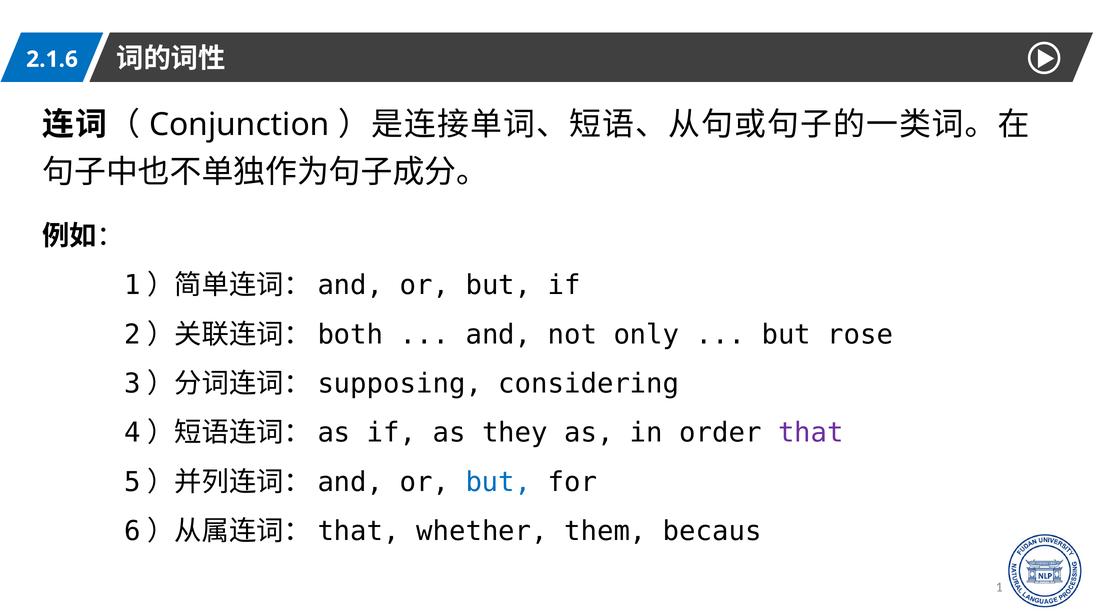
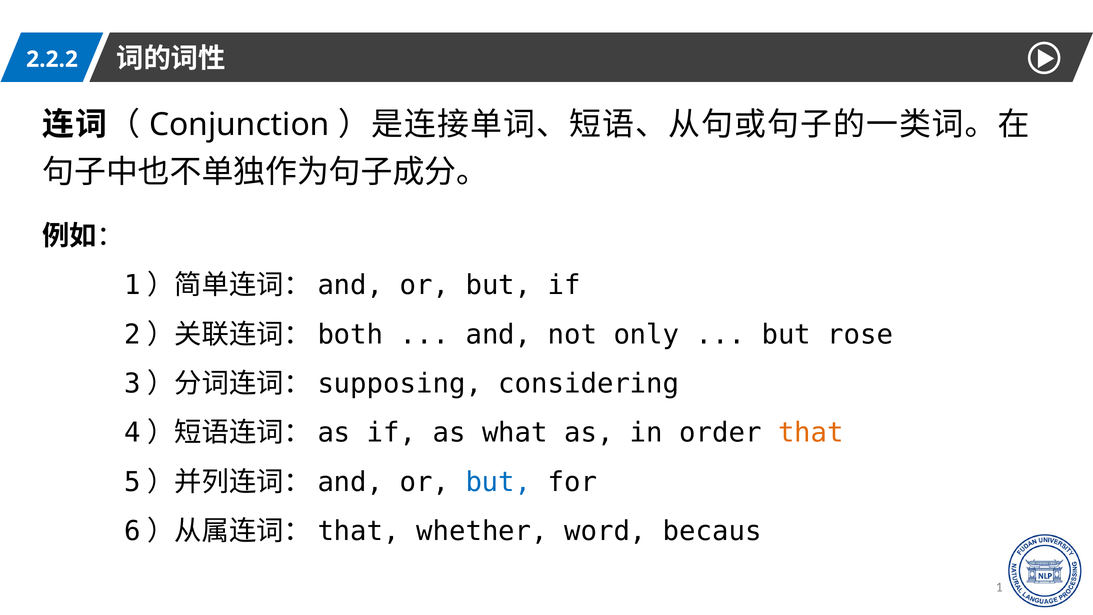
2.1.6: 2.1.6 -> 2.2.2
they: they -> what
that colour: purple -> orange
them: them -> word
